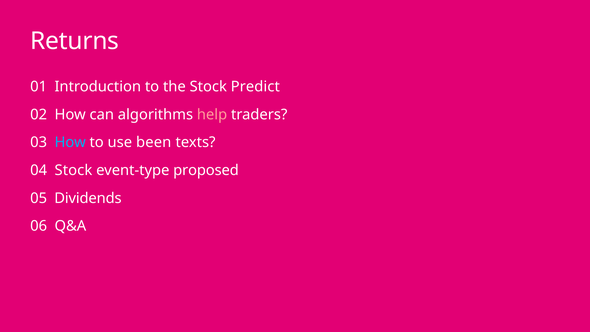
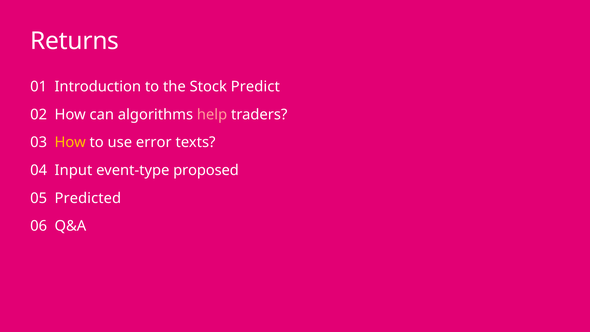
How at (70, 142) colour: light blue -> yellow
been: been -> error
04 Stock: Stock -> Input
Dividends: Dividends -> Predicted
